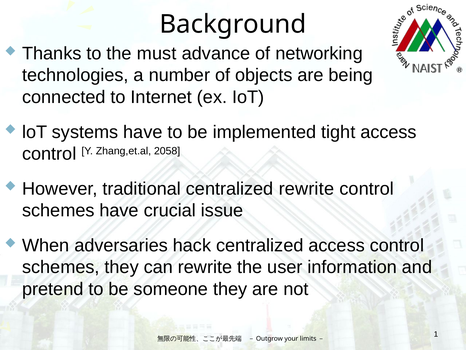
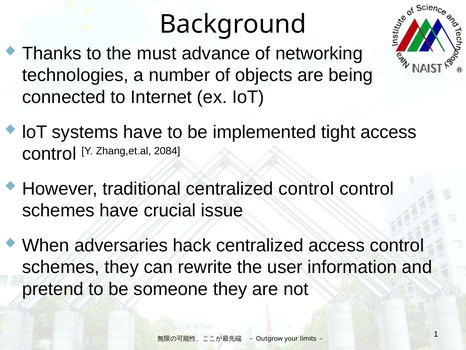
2058: 2058 -> 2084
centralized rewrite: rewrite -> control
